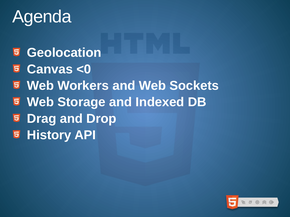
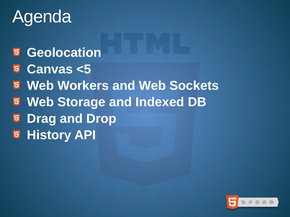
<0: <0 -> <5
